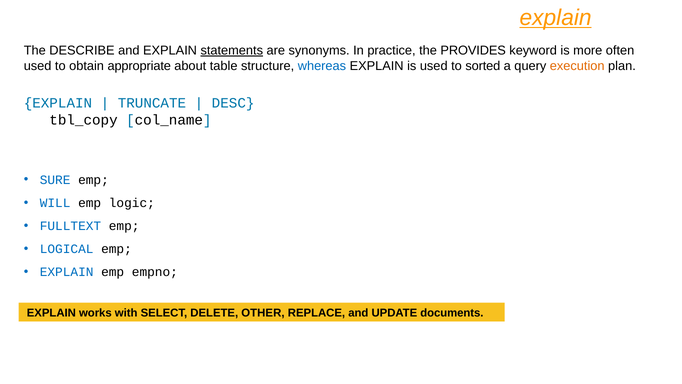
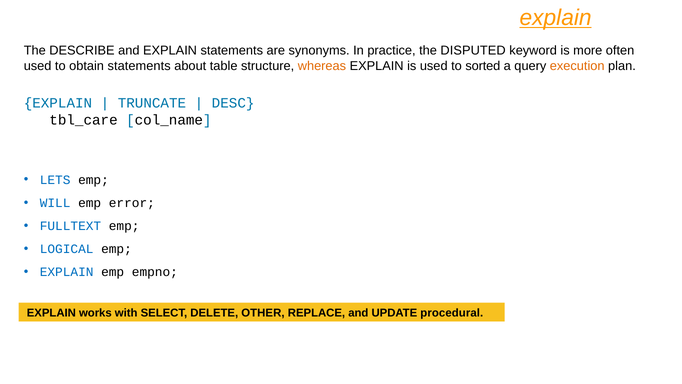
statements at (232, 50) underline: present -> none
PROVIDES: PROVIDES -> DISPUTED
obtain appropriate: appropriate -> statements
whereas colour: blue -> orange
tbl_copy: tbl_copy -> tbl_care
SURE: SURE -> LETS
logic: logic -> error
documents: documents -> procedural
